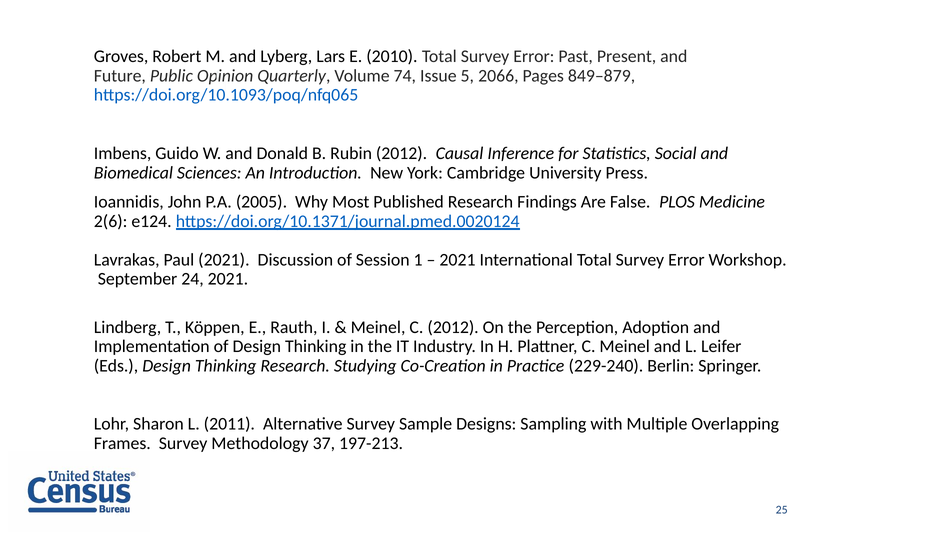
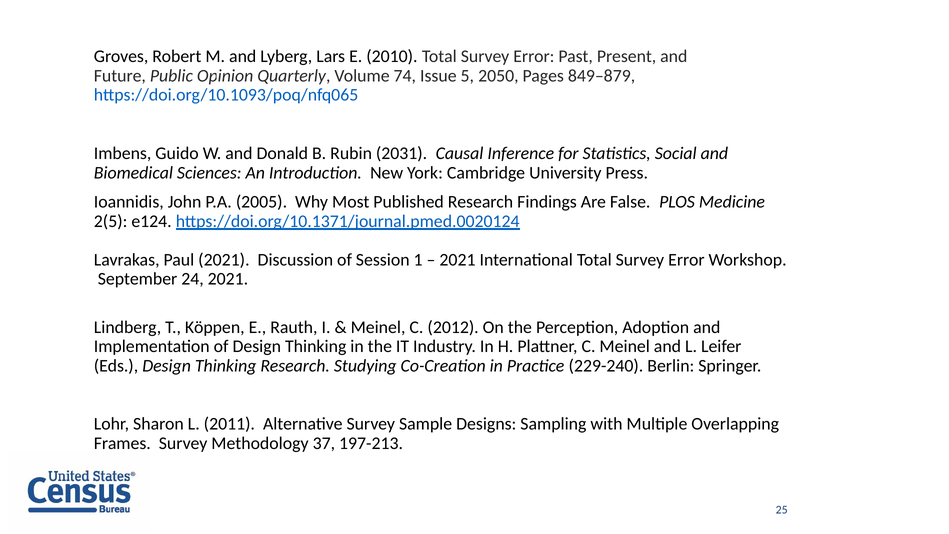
2066: 2066 -> 2050
Rubin 2012: 2012 -> 2031
2(6: 2(6 -> 2(5
